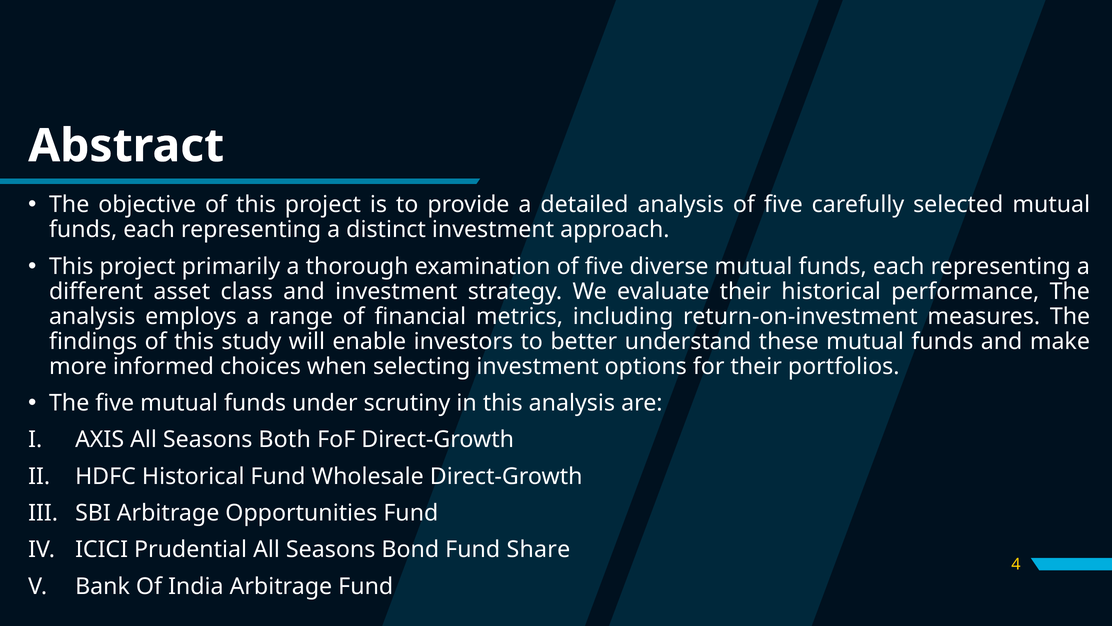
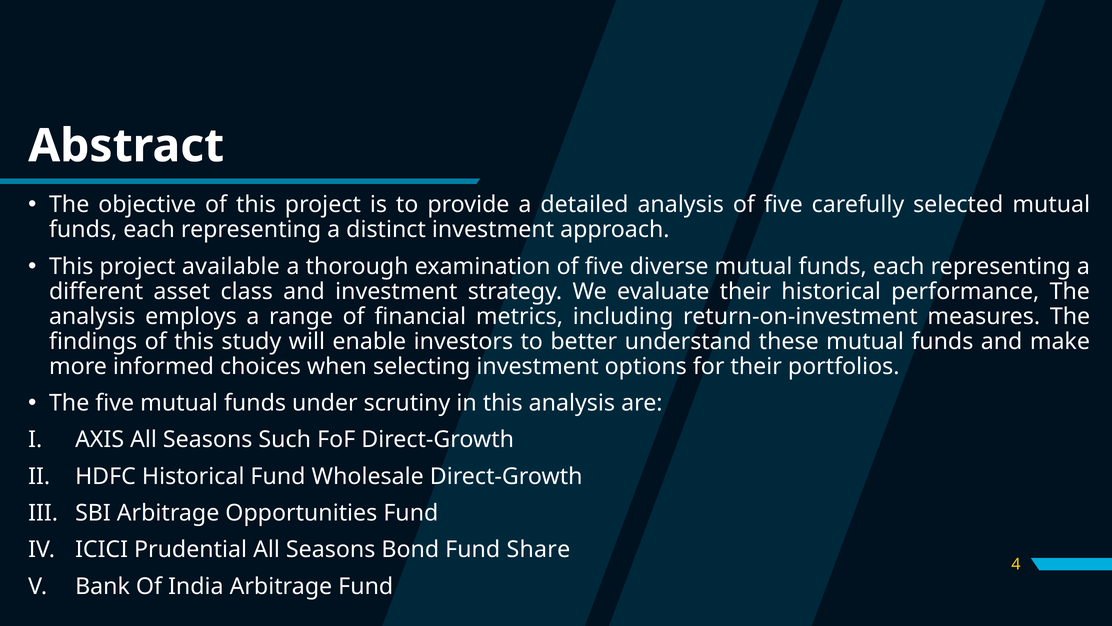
primarily: primarily -> available
Both: Both -> Such
